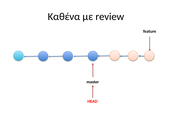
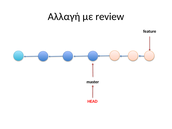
Καθένα: Καθένα -> Αλλαγή
